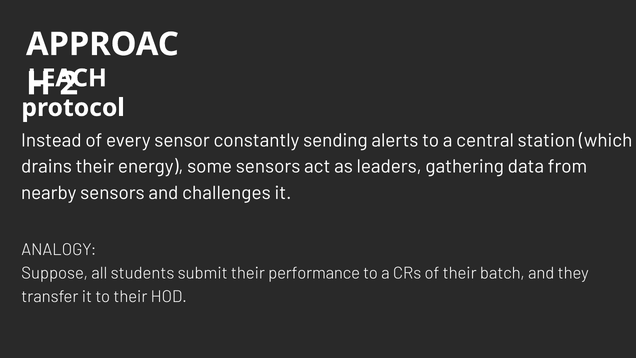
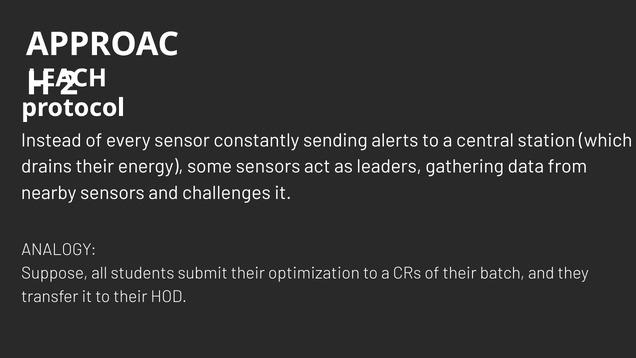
performance: performance -> optimization
